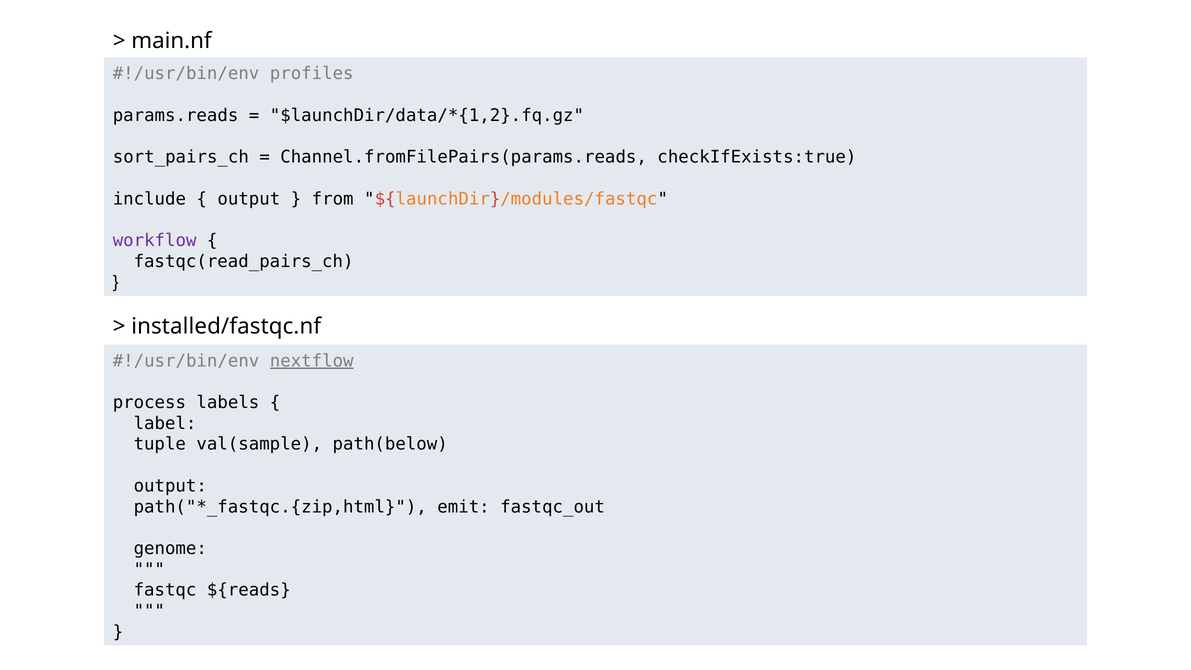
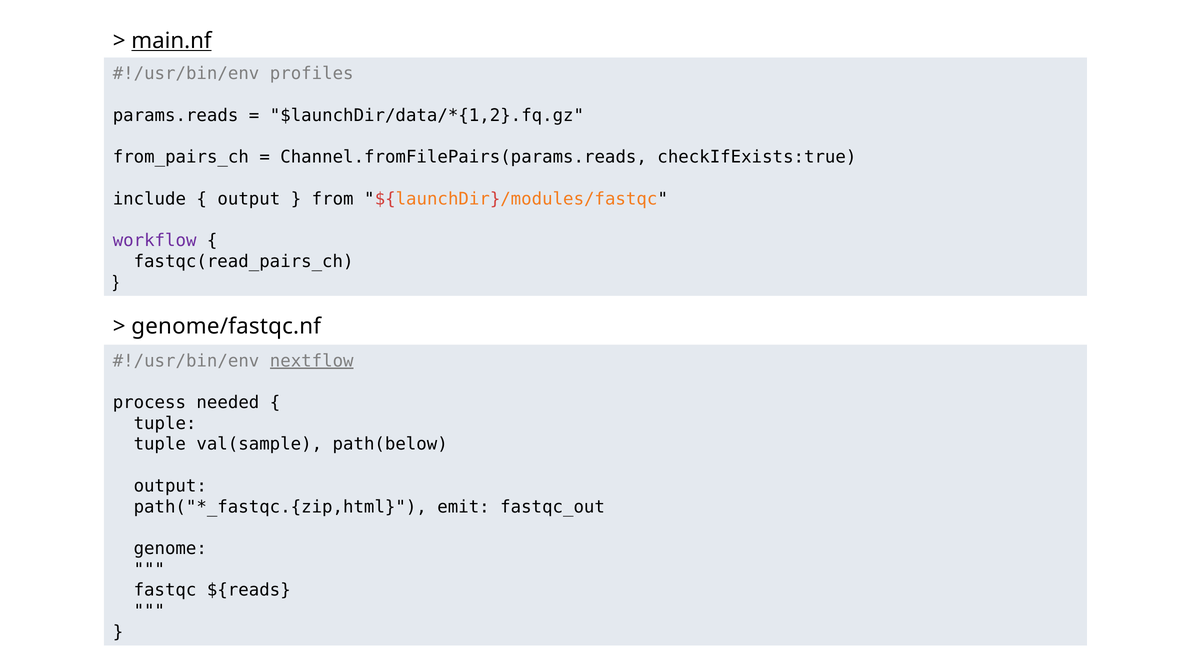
main.nf underline: none -> present
sort_pairs_ch: sort_pairs_ch -> from_pairs_ch
installed/fastqc.nf: installed/fastqc.nf -> genome/fastqc.nf
labels: labels -> needed
label at (165, 423): label -> tuple
